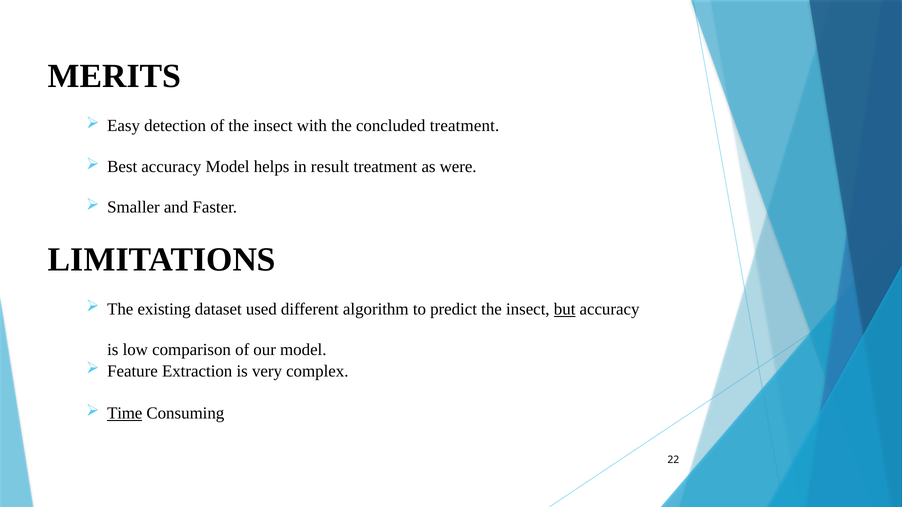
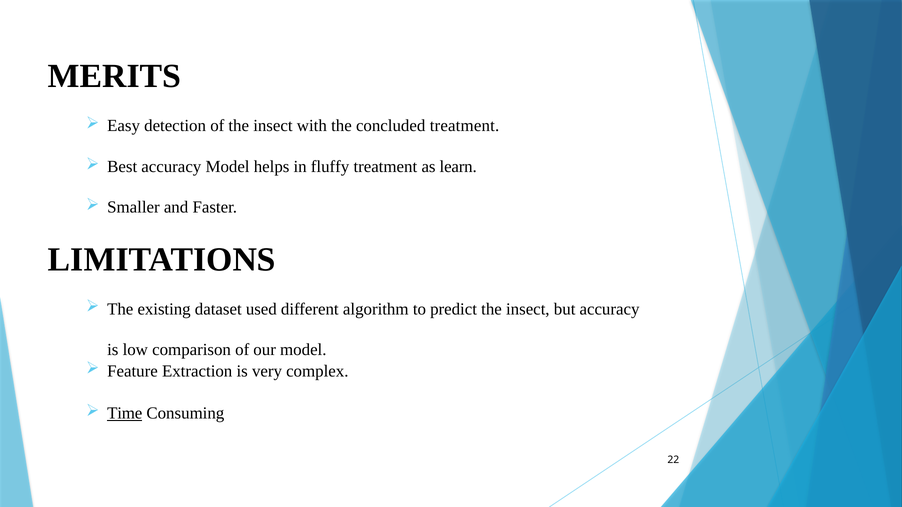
result: result -> fluffy
were: were -> learn
but underline: present -> none
